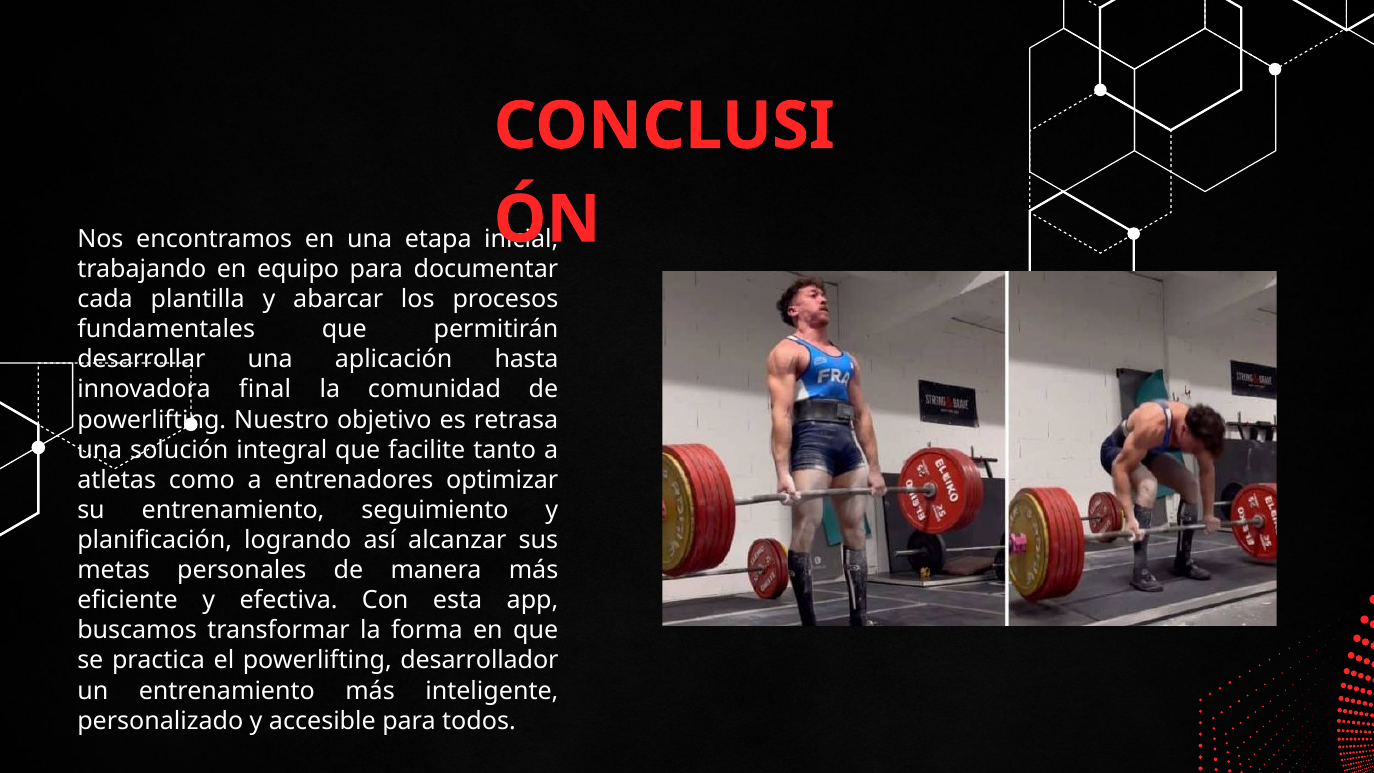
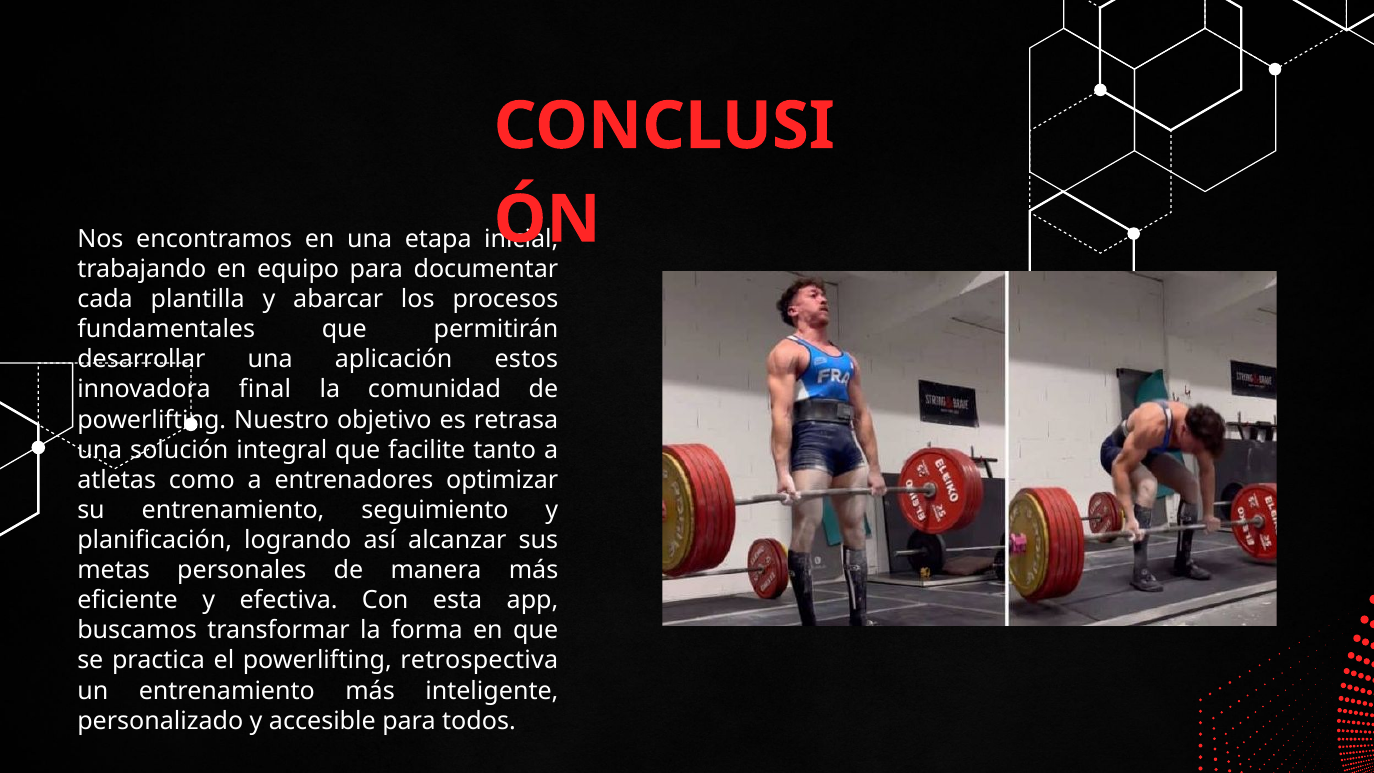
hasta: hasta -> estos
desarrollador: desarrollador -> retrospectiva
